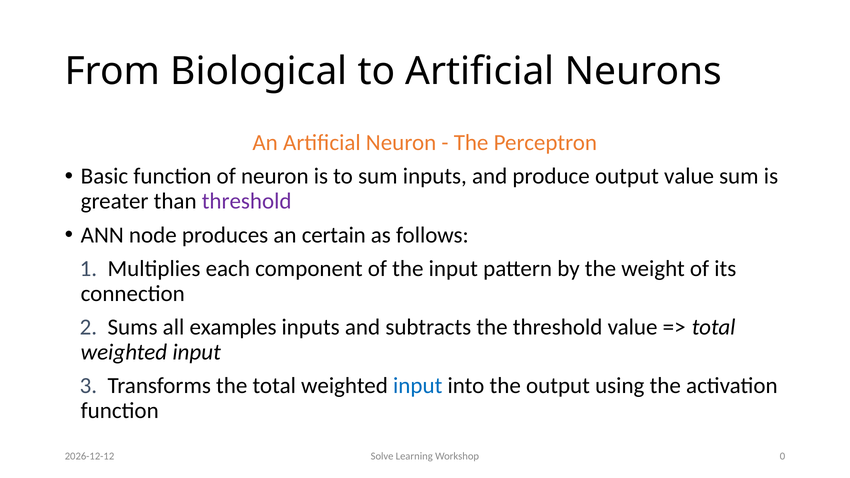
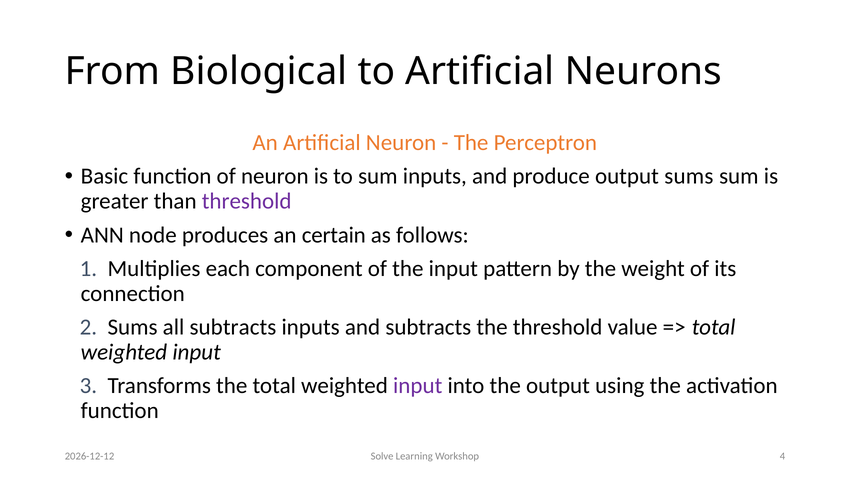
output value: value -> sums
all examples: examples -> subtracts
input at (418, 386) colour: blue -> purple
0: 0 -> 4
